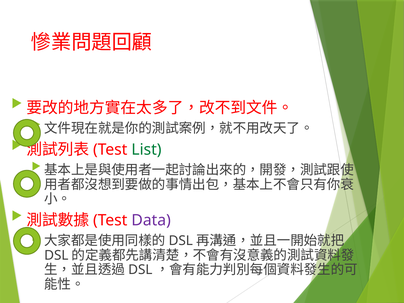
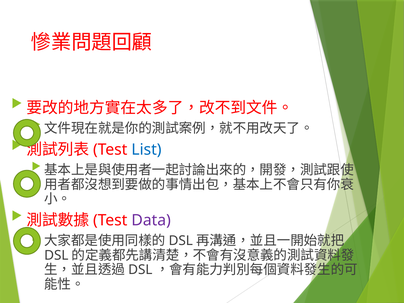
List colour: green -> blue
